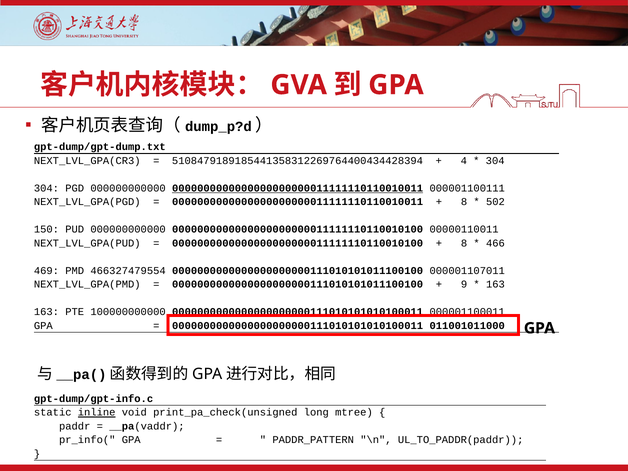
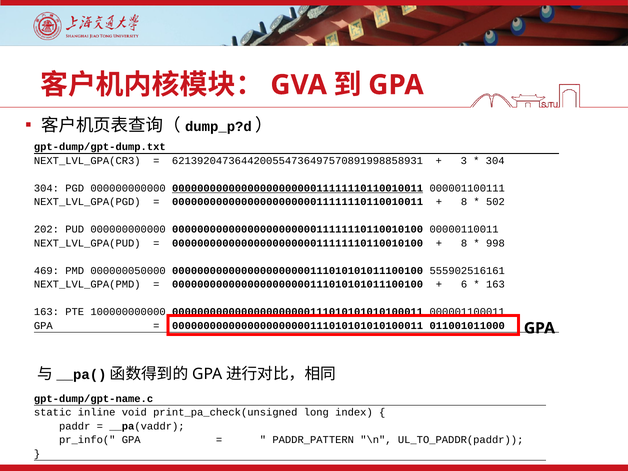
5108479189185441358312269764400434428394: 5108479189185441358312269764400434428394 -> 6213920473644200554736497570891998858931
4: 4 -> 3
150: 150 -> 202
466: 466 -> 998
466327479554: 466327479554 -> 000000050000
000001107011: 000001107011 -> 555902516161
9: 9 -> 6
gpt-dump/gpt-info.c: gpt-dump/gpt-info.c -> gpt-dump/gpt-name.c
inline underline: present -> none
mtree: mtree -> index
